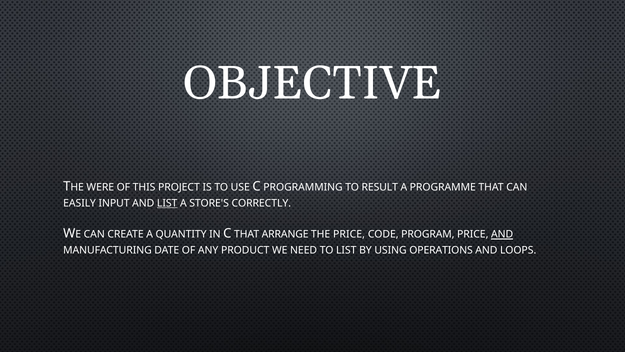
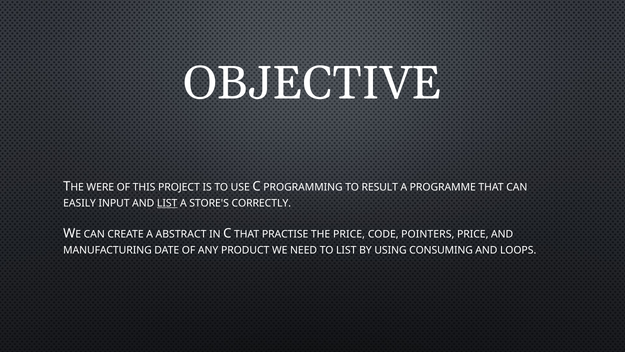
QUANTITY: QUANTITY -> ABSTRACT
ARRANGE: ARRANGE -> PRACTISE
PROGRAM: PROGRAM -> POINTERS
AND at (502, 234) underline: present -> none
OPERATIONS: OPERATIONS -> CONSUMING
